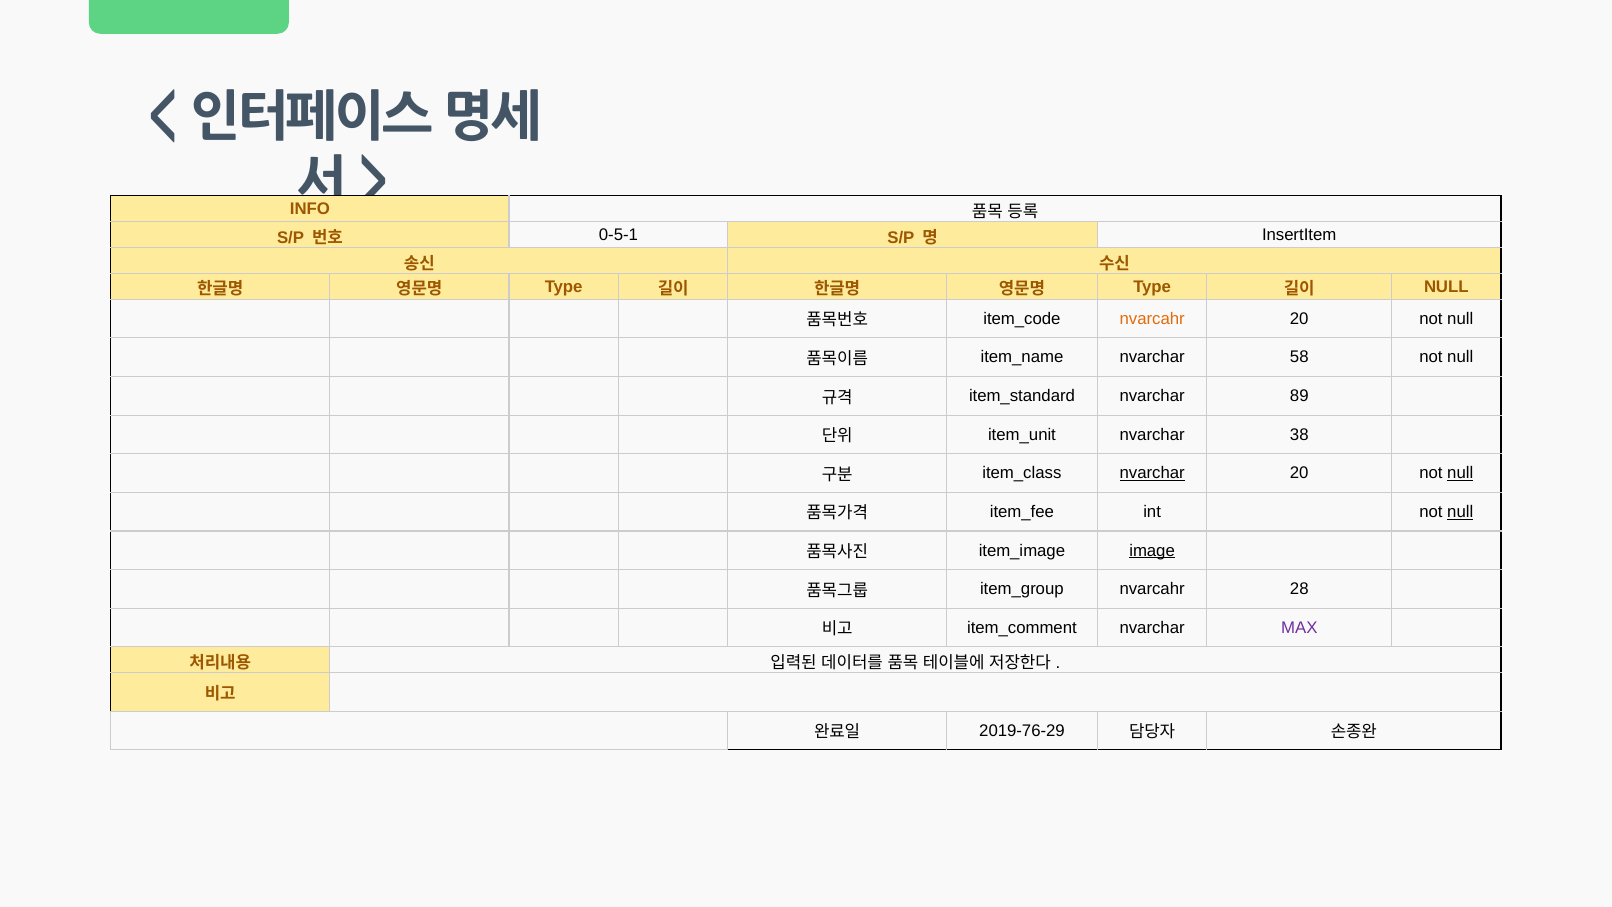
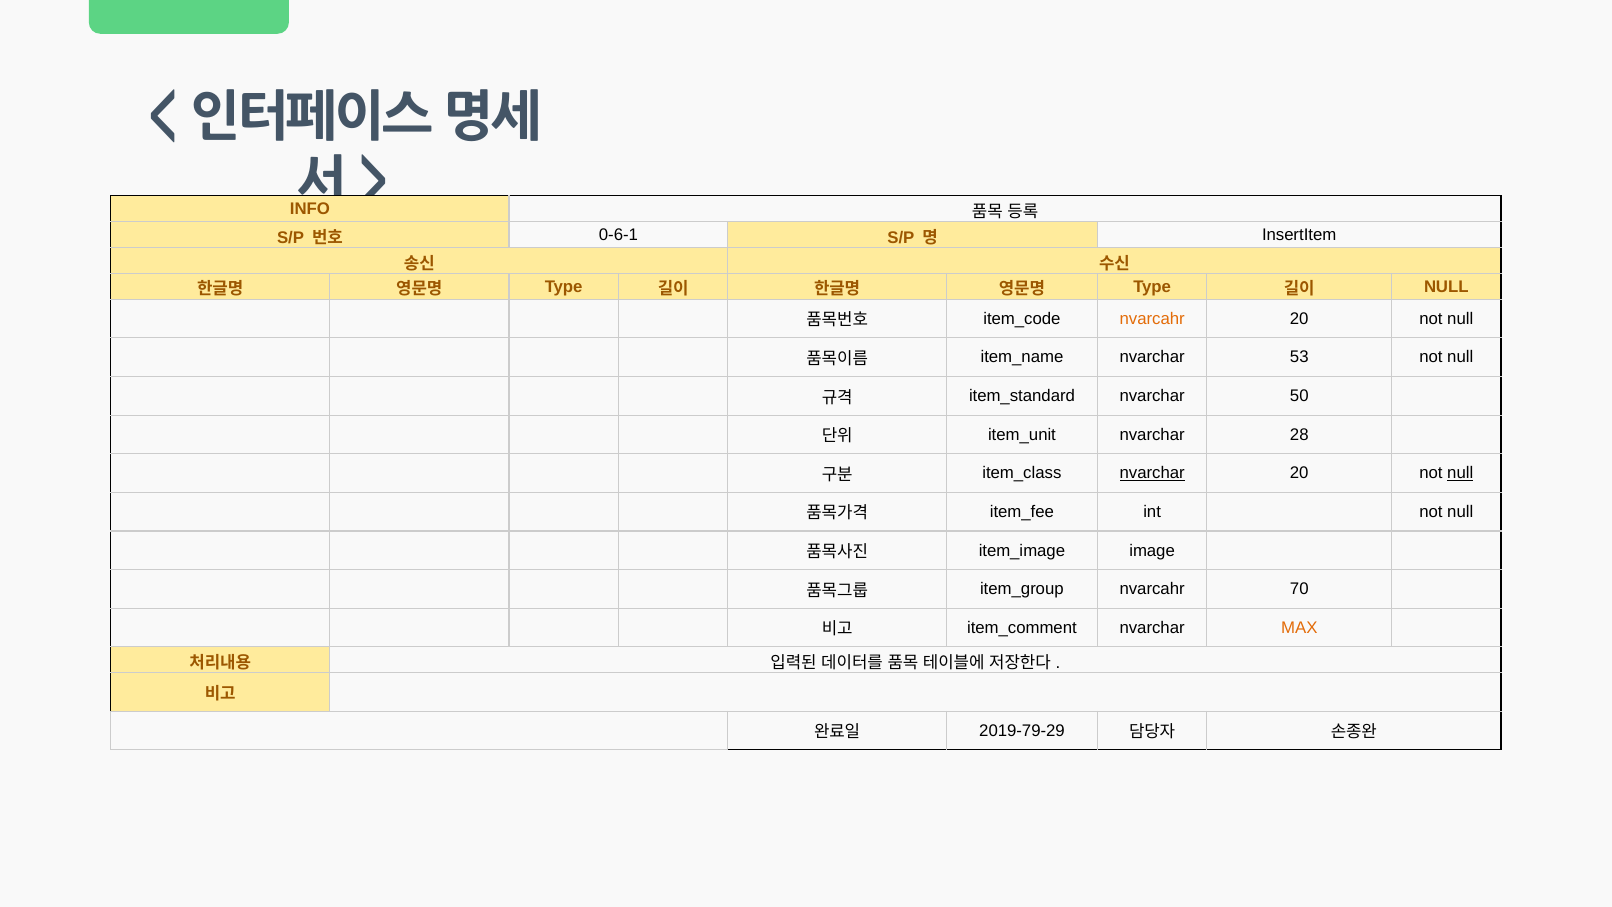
0-5-1: 0-5-1 -> 0-6-1
58: 58 -> 53
89: 89 -> 50
38: 38 -> 28
null at (1460, 512) underline: present -> none
image underline: present -> none
28: 28 -> 70
MAX colour: purple -> orange
2019-76-29: 2019-76-29 -> 2019-79-29
